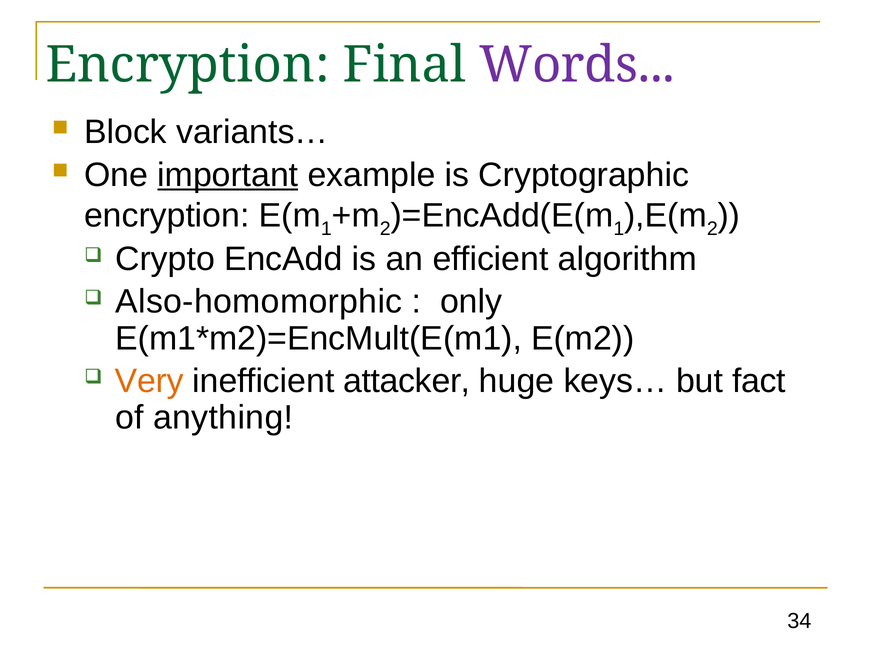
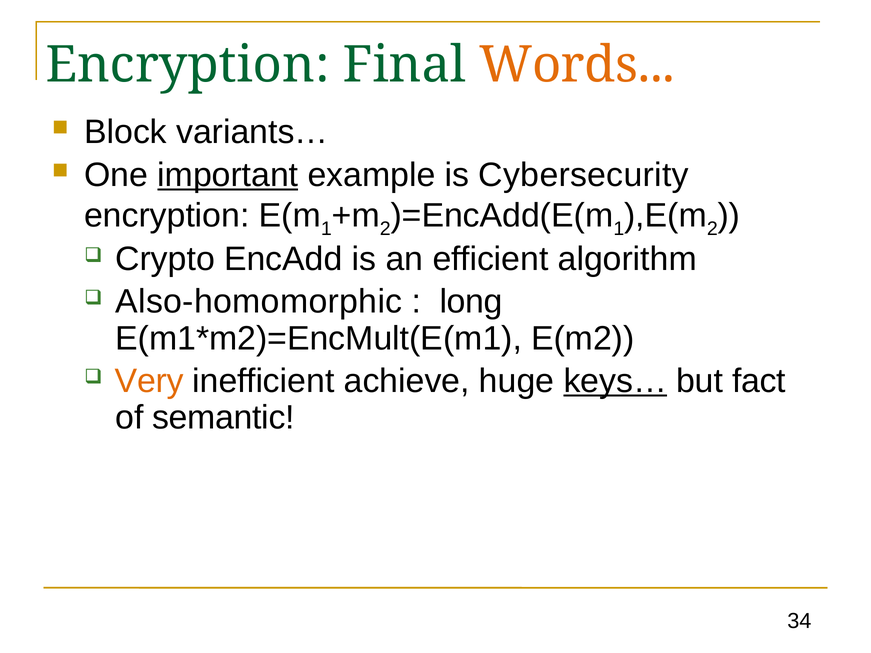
Words colour: purple -> orange
Cryptographic: Cryptographic -> Cybersecurity
only: only -> long
attacker: attacker -> achieve
keys… underline: none -> present
anything: anything -> semantic
